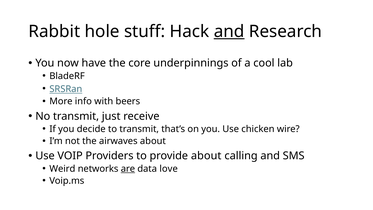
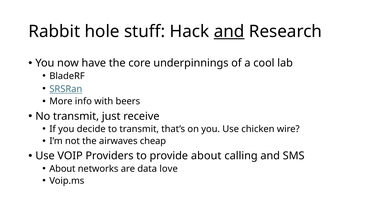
airwaves about: about -> cheap
Weird at (62, 169): Weird -> About
are underline: present -> none
